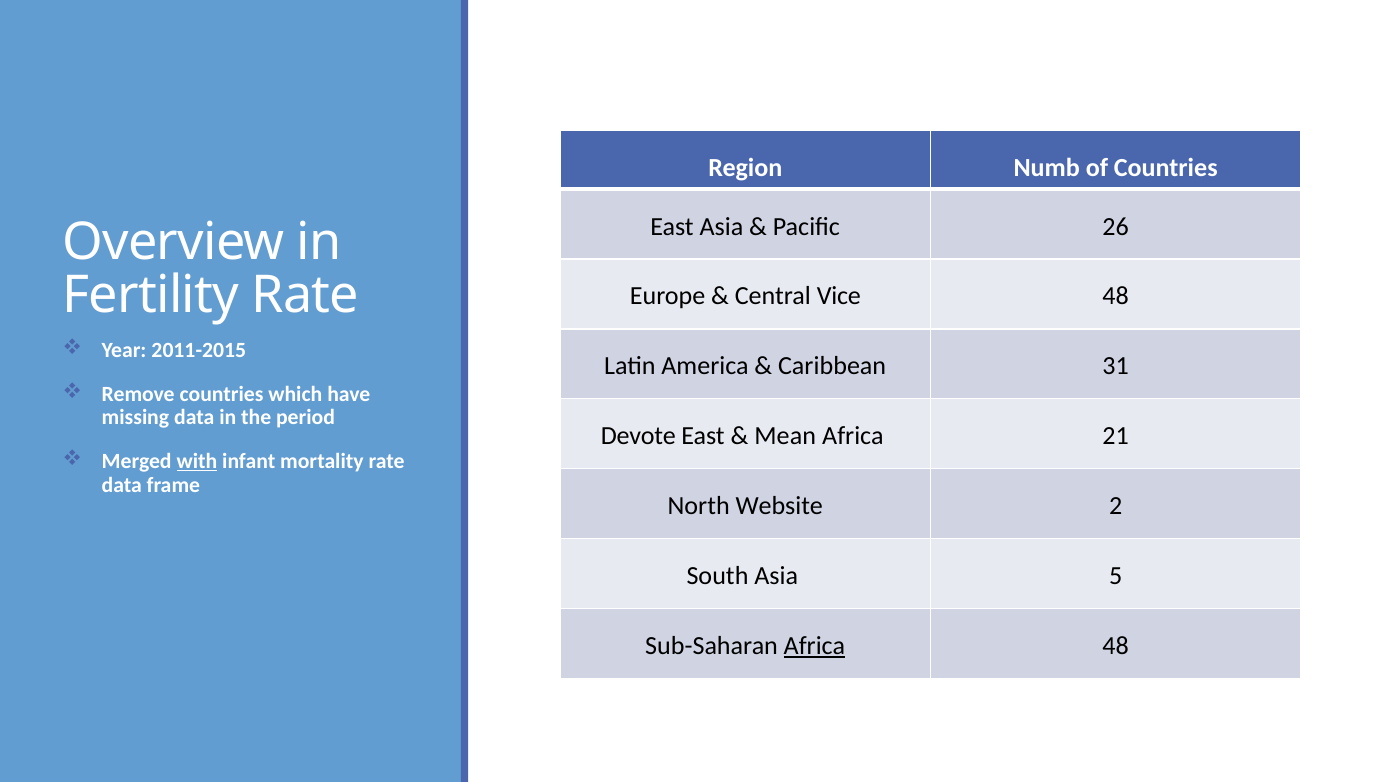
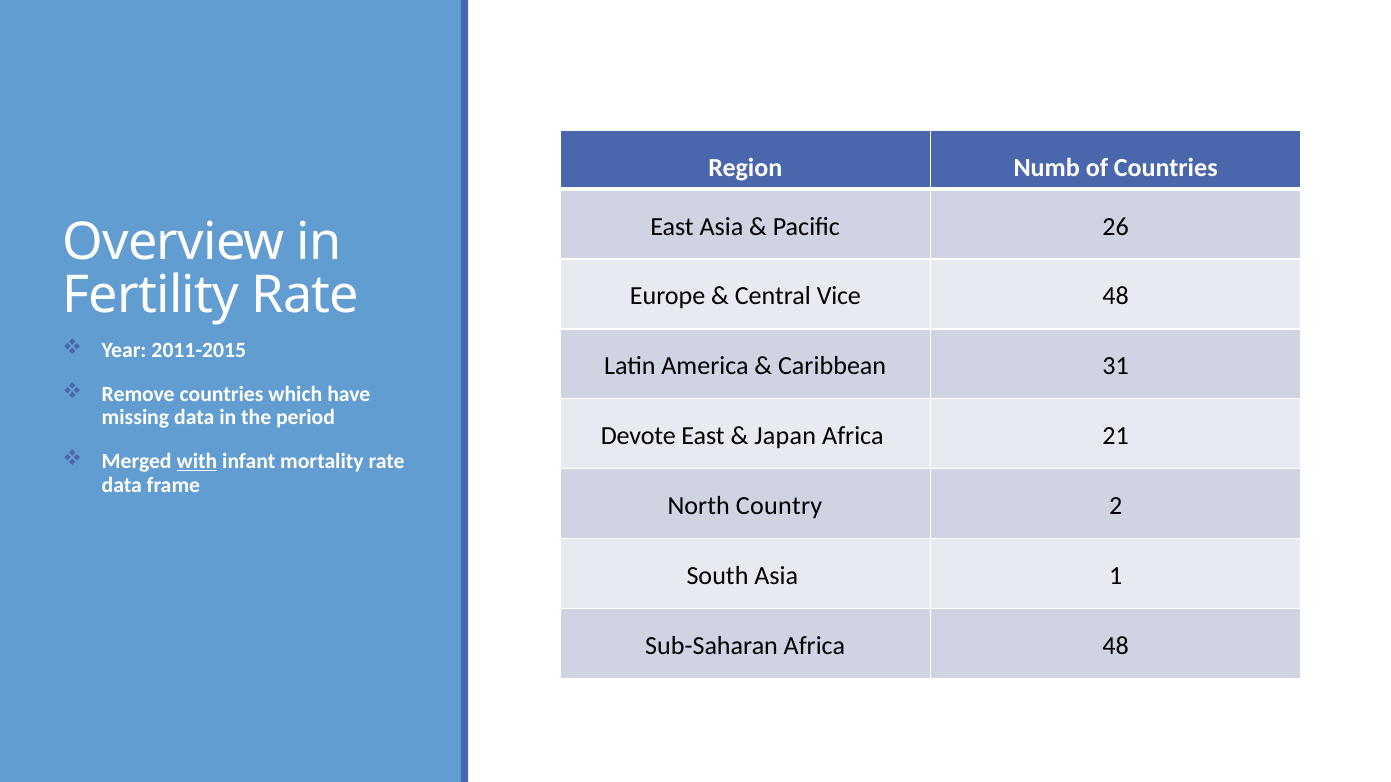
Mean: Mean -> Japan
Website: Website -> Country
5: 5 -> 1
Africa at (814, 646) underline: present -> none
